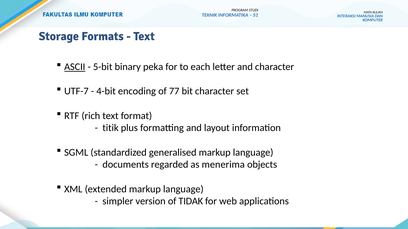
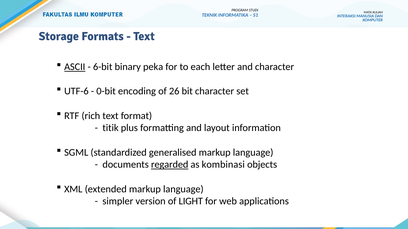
5-bit: 5-bit -> 6-bit
UTF-7: UTF-7 -> UTF-6
4-bit: 4-bit -> 0-bit
77: 77 -> 26
regarded underline: none -> present
menerima: menerima -> kombinasi
TIDAK: TIDAK -> LIGHT
